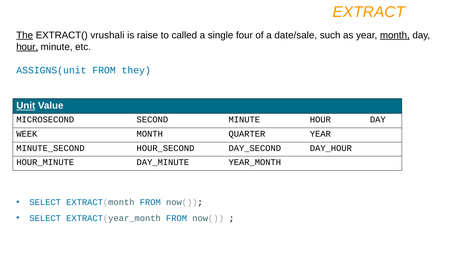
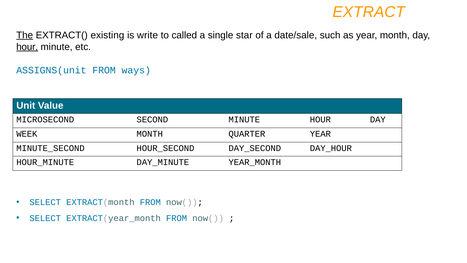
vrushali: vrushali -> existing
raise: raise -> write
four: four -> star
month at (395, 35) underline: present -> none
they: they -> ways
Unit underline: present -> none
